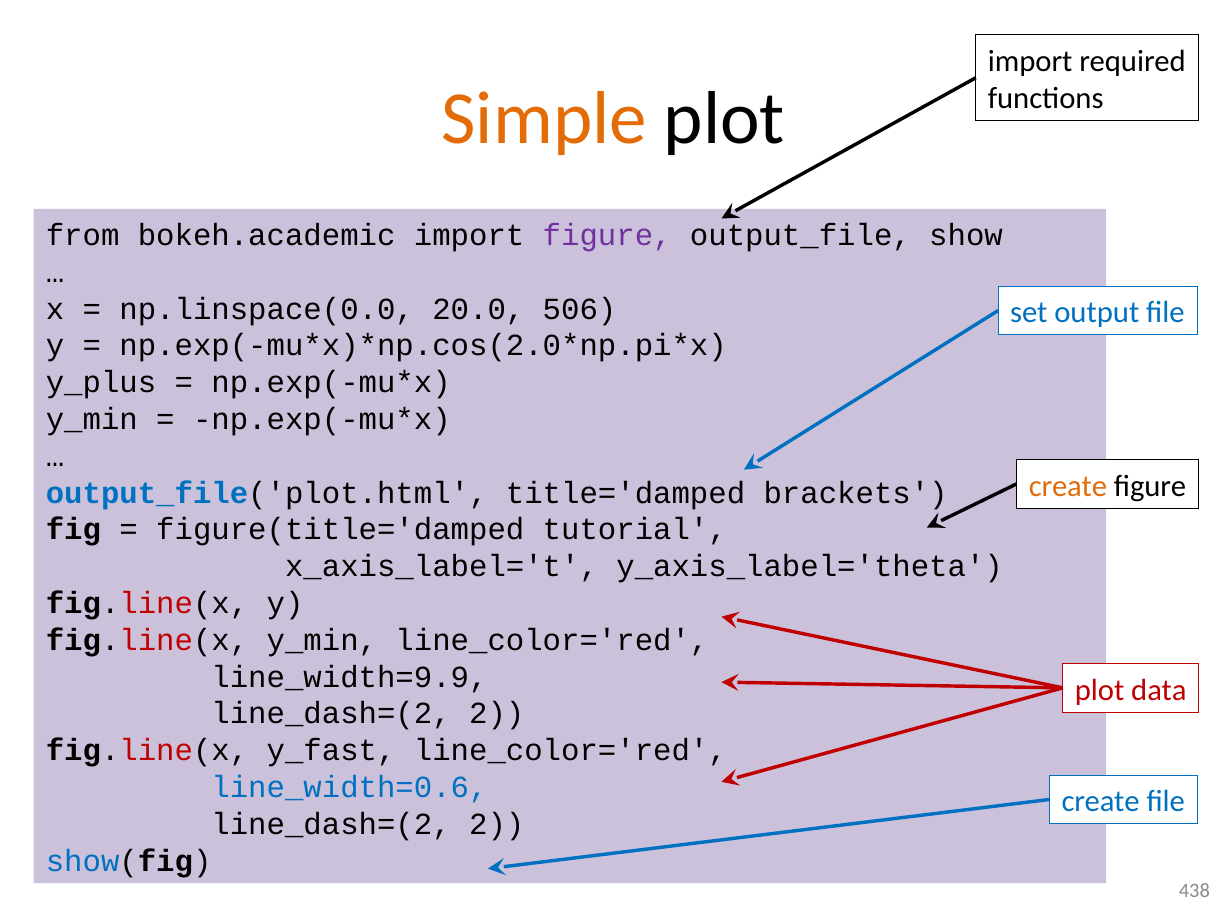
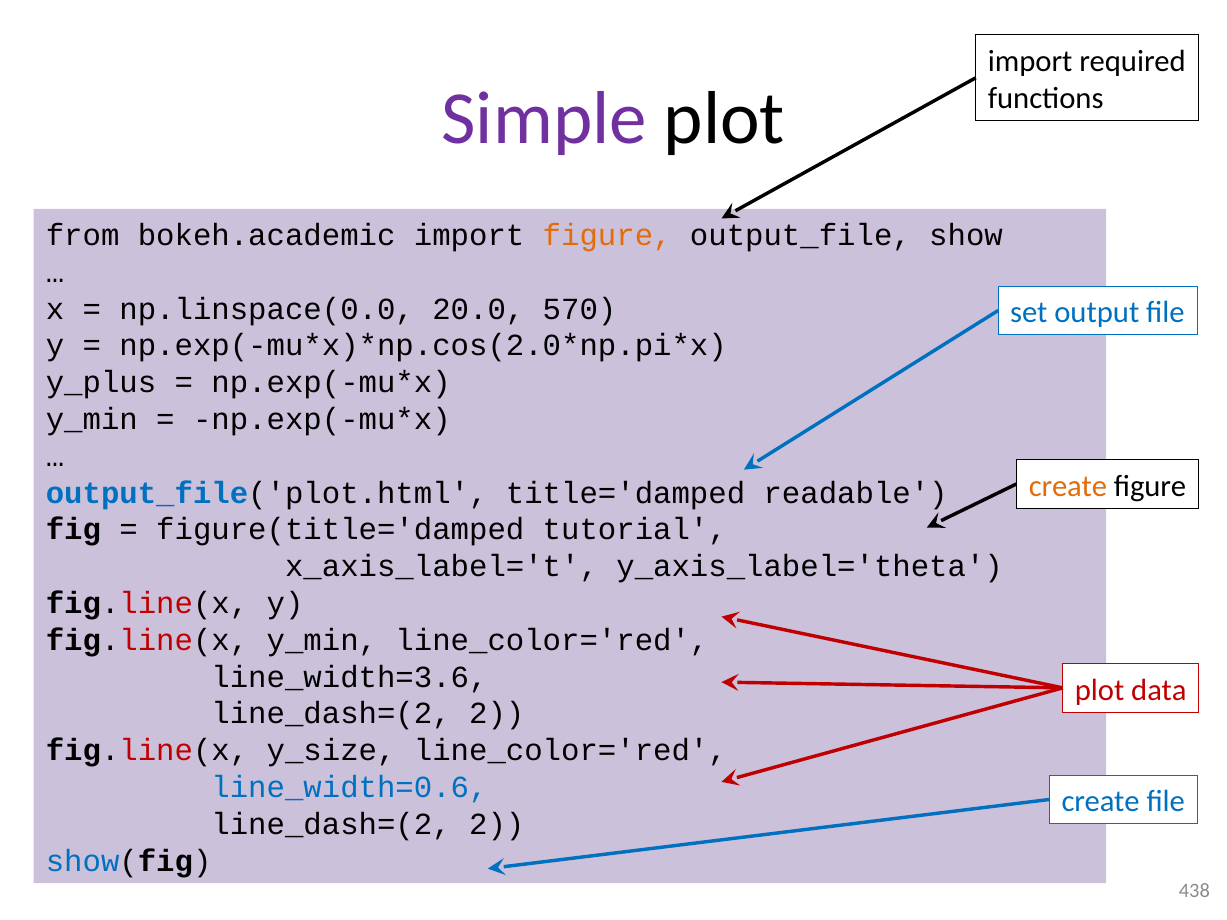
Simple colour: orange -> purple
figure at (607, 235) colour: purple -> orange
506: 506 -> 570
brackets: brackets -> readable
line_width=9.9: line_width=9.9 -> line_width=3.6
y_fast: y_fast -> y_size
